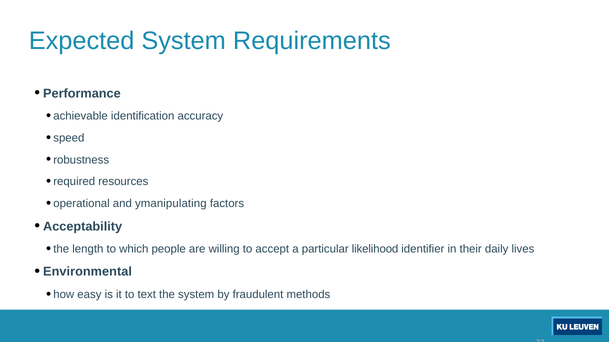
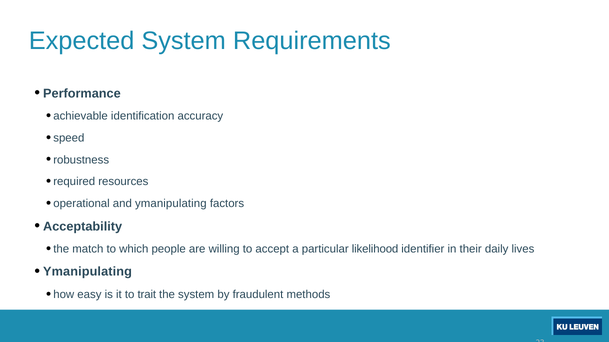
length: length -> match
Environmental at (88, 272): Environmental -> Ymanipulating
text: text -> trait
